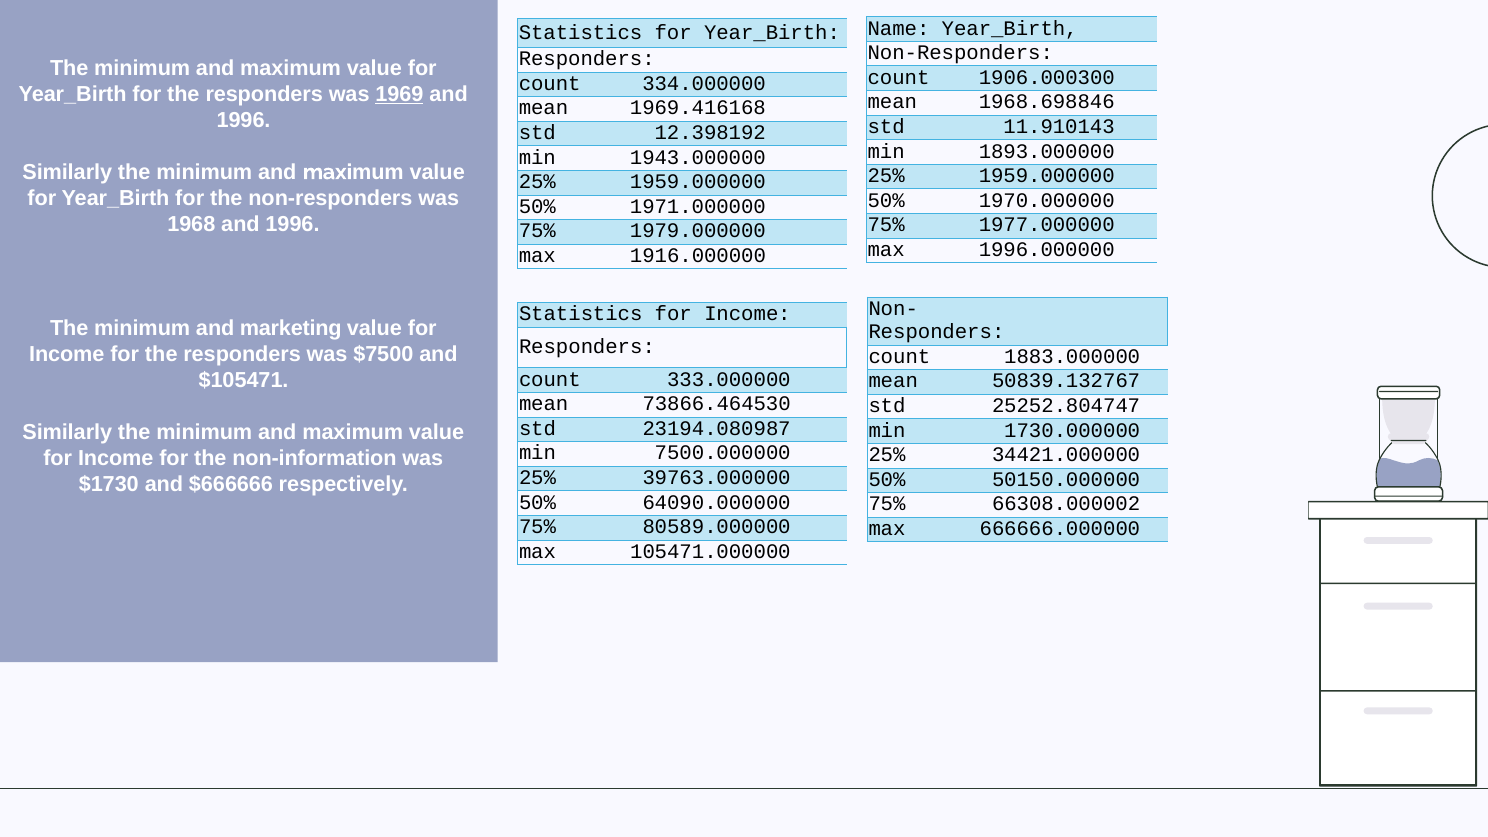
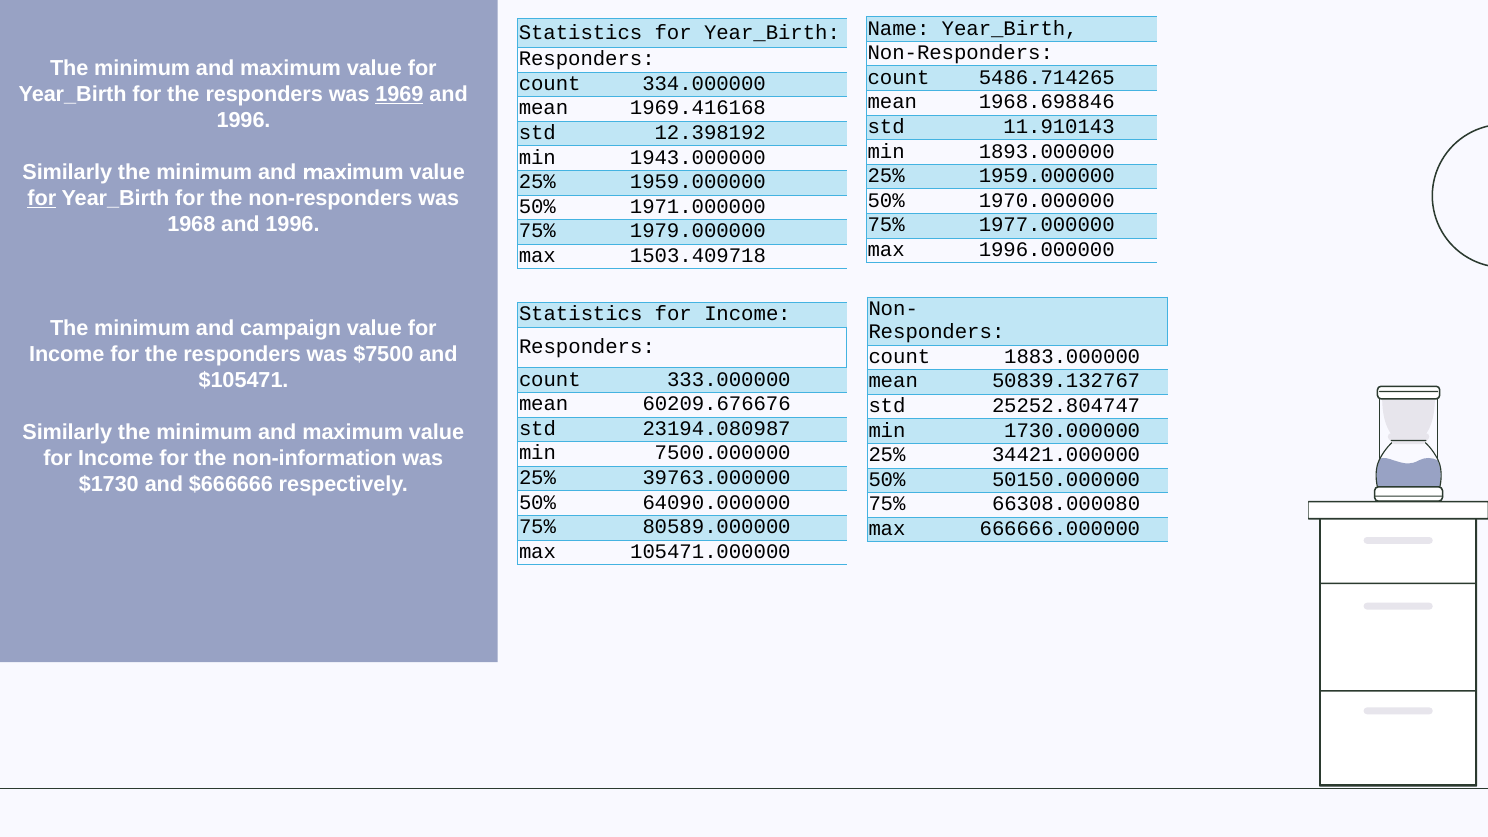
1906.000300: 1906.000300 -> 5486.714265
for at (42, 198) underline: none -> present
1916.000000: 1916.000000 -> 1503.409718
marketing: marketing -> campaign
73866.464530: 73866.464530 -> 60209.676676
66308.000002: 66308.000002 -> 66308.000080
